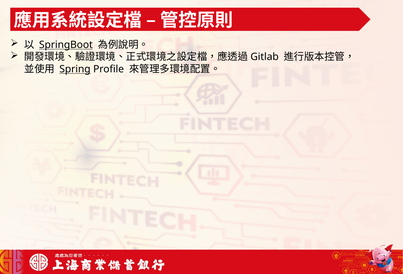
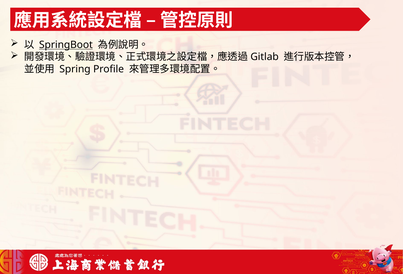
Spring underline: present -> none
